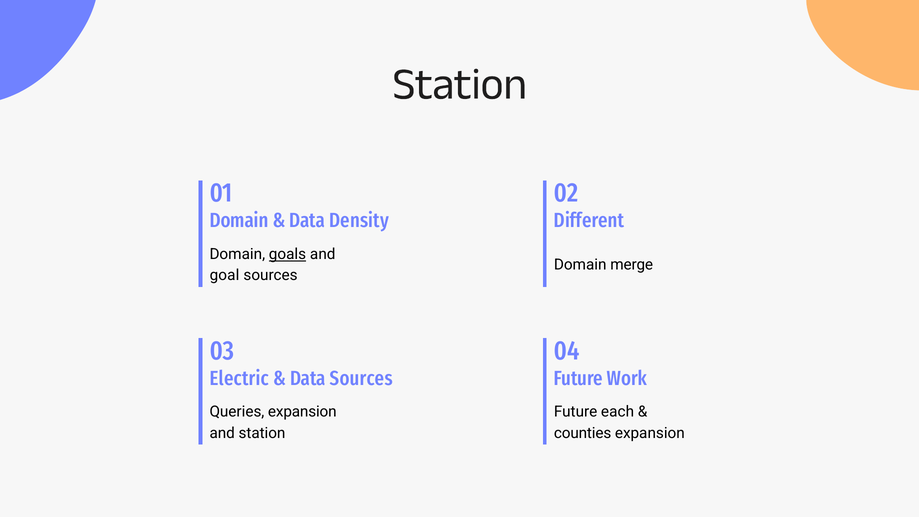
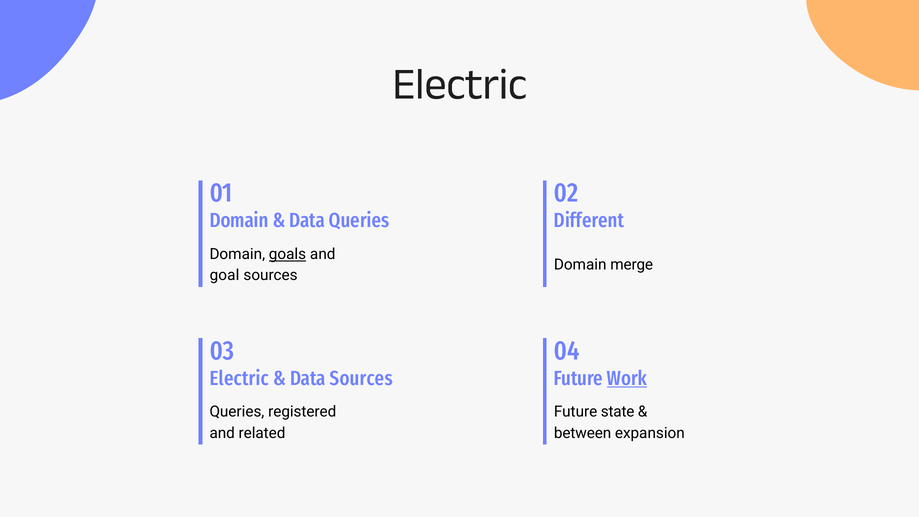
Station at (460, 84): Station -> Electric
Data Density: Density -> Queries
Work underline: none -> present
Queries expansion: expansion -> registered
each: each -> state
and station: station -> related
counties: counties -> between
